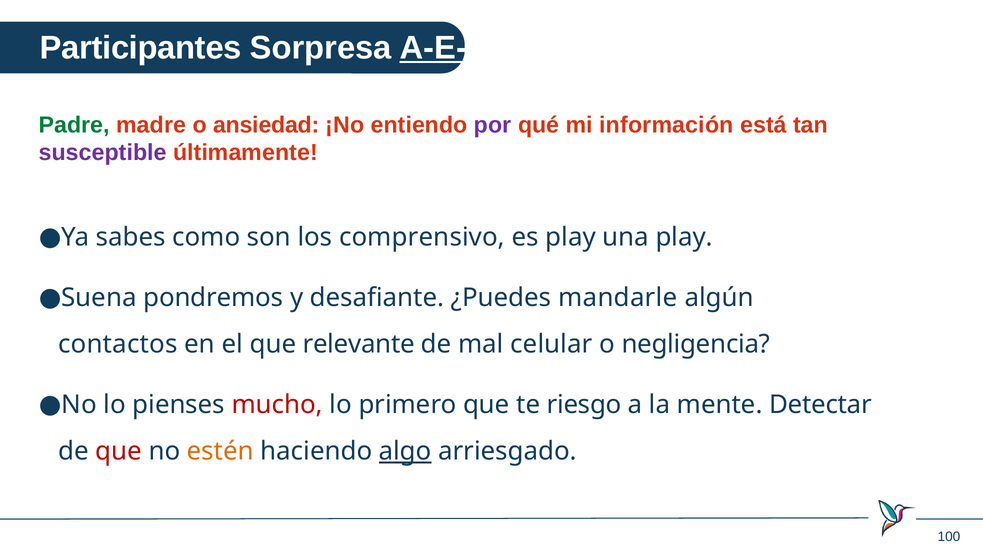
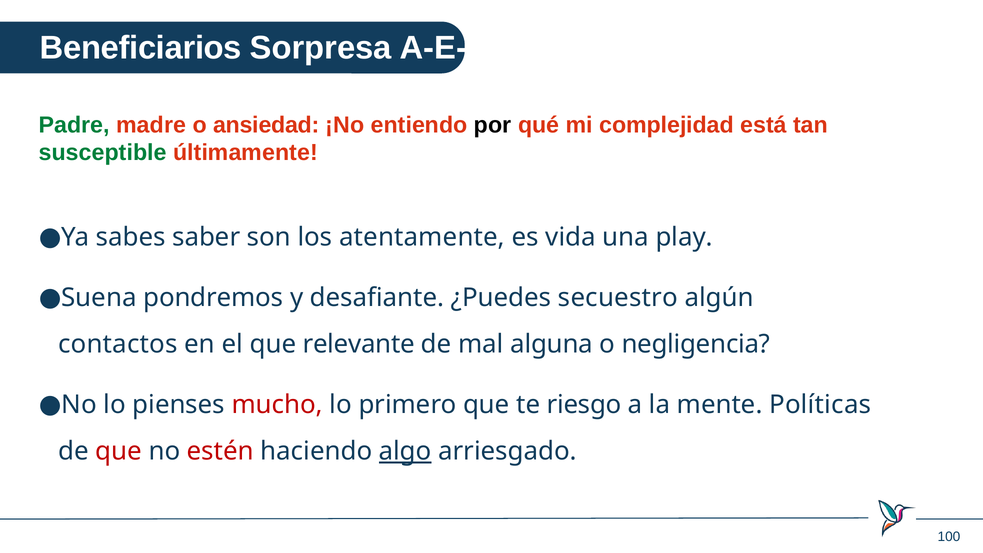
Participantes: Participantes -> Beneficiarios
A-E-C-P underline: present -> none
por colour: purple -> black
información: información -> complejidad
susceptible colour: purple -> green
como: como -> saber
comprensivo: comprensivo -> atentamente
es play: play -> vida
mandarle: mandarle -> secuestro
celular: celular -> alguna
Detectar: Detectar -> Políticas
estén colour: orange -> red
